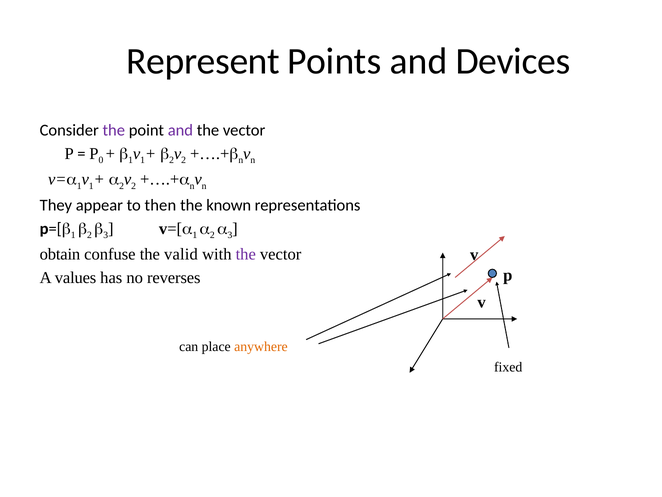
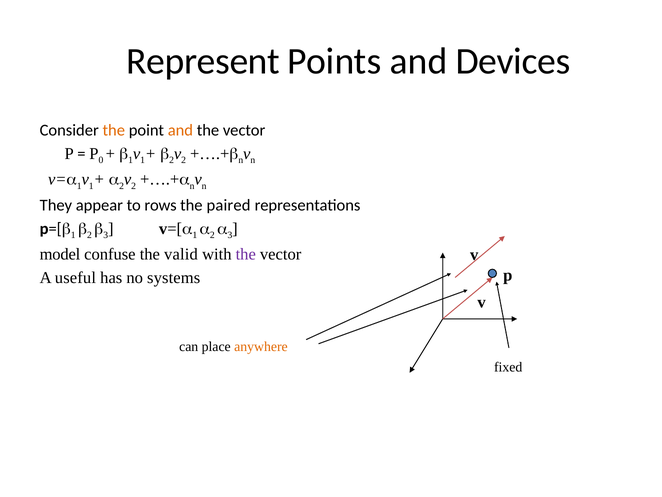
the at (114, 130) colour: purple -> orange
and at (180, 130) colour: purple -> orange
then: then -> rows
known: known -> paired
obtain: obtain -> model
values: values -> useful
reverses: reverses -> systems
